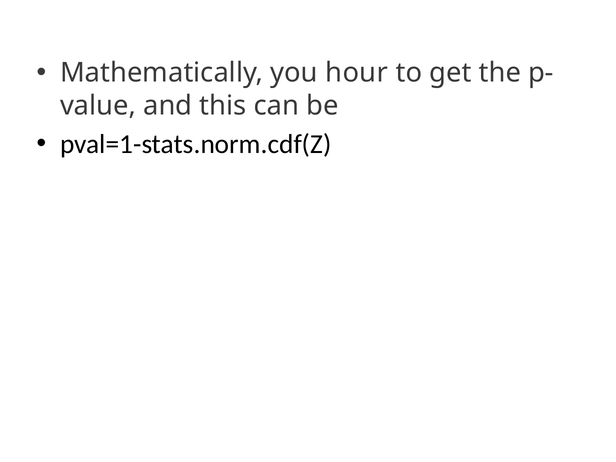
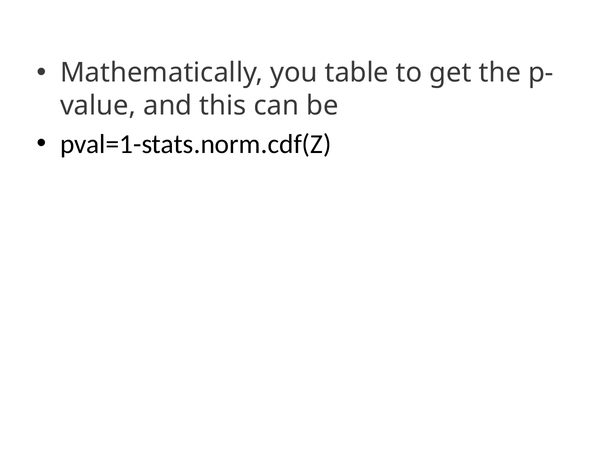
hour: hour -> table
